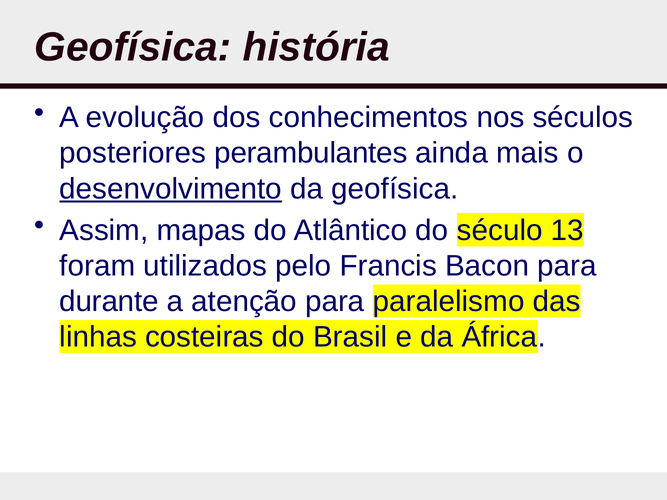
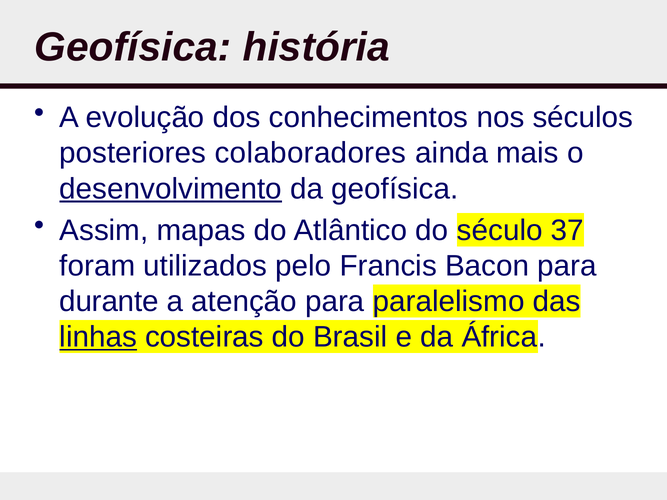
perambulantes: perambulantes -> colaboradores
13: 13 -> 37
linhas underline: none -> present
